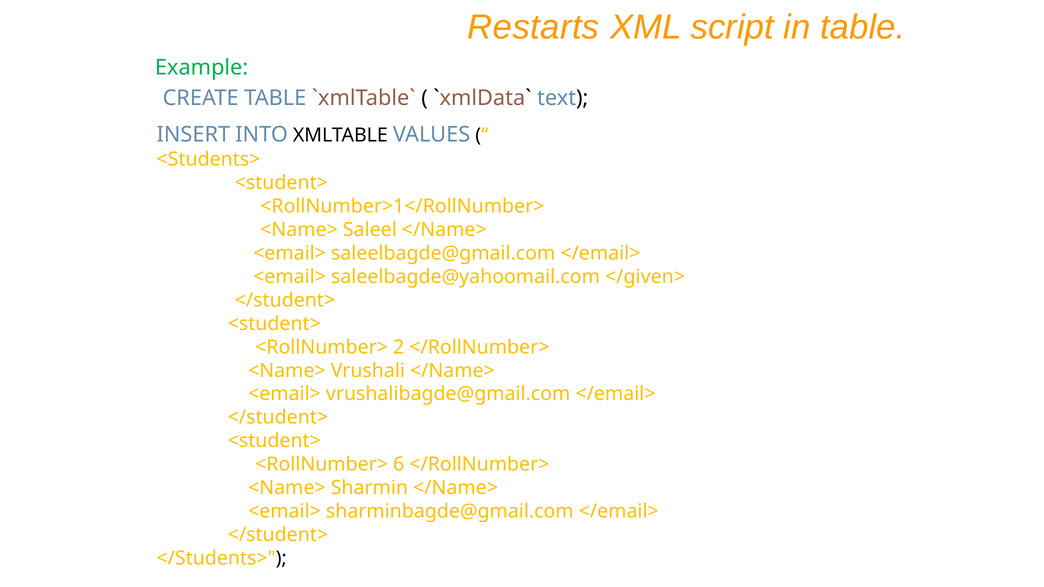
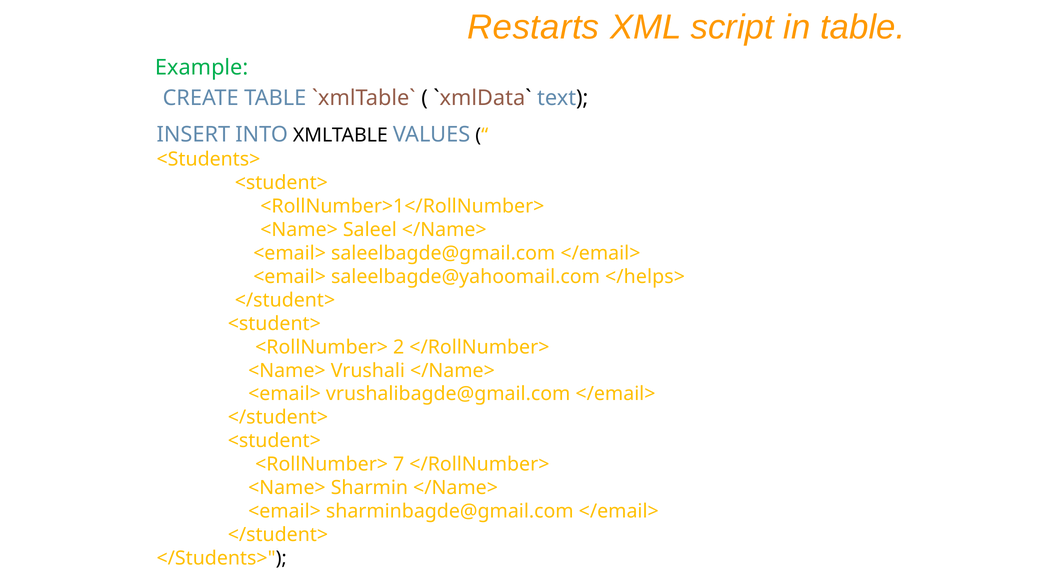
</given>: </given> -> </helps>
6: 6 -> 7
